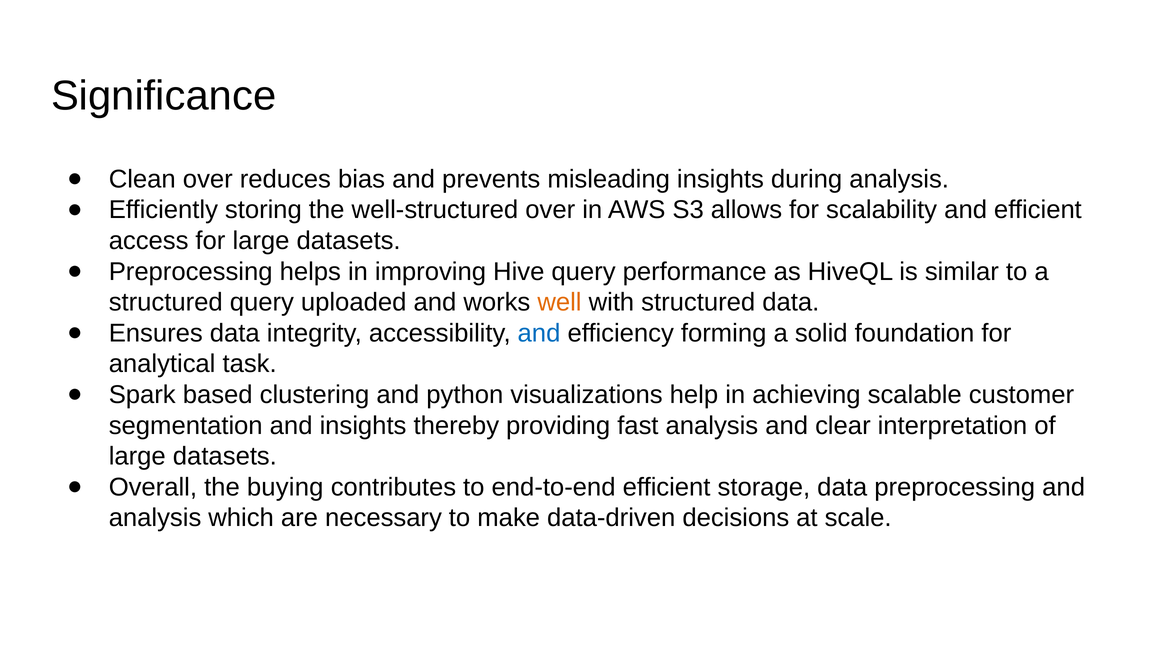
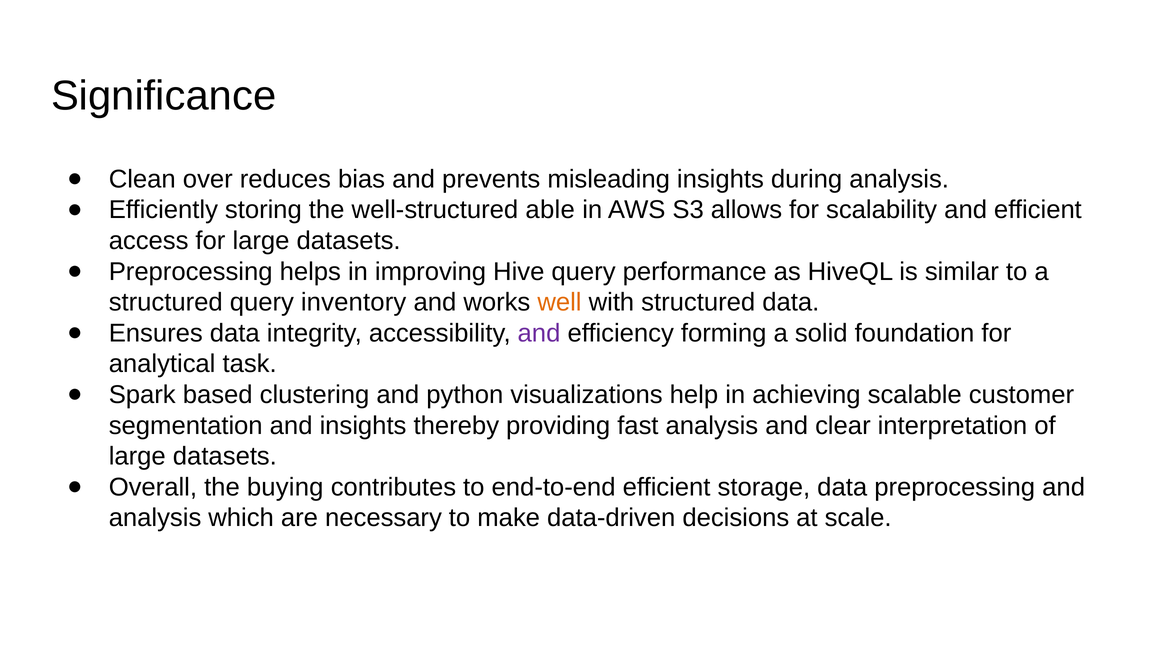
well-structured over: over -> able
uploaded: uploaded -> inventory
and at (539, 333) colour: blue -> purple
